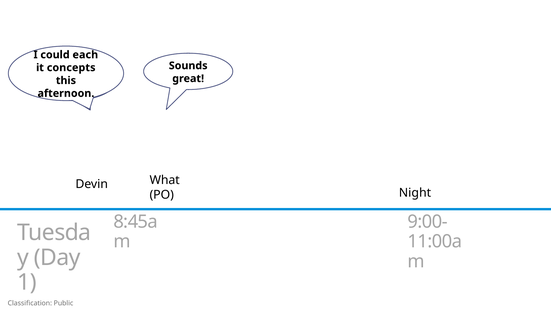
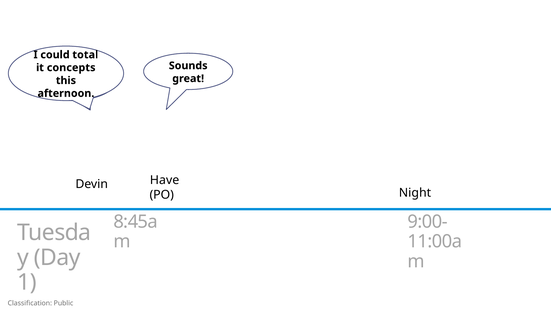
each: each -> total
Devin What: What -> Have
